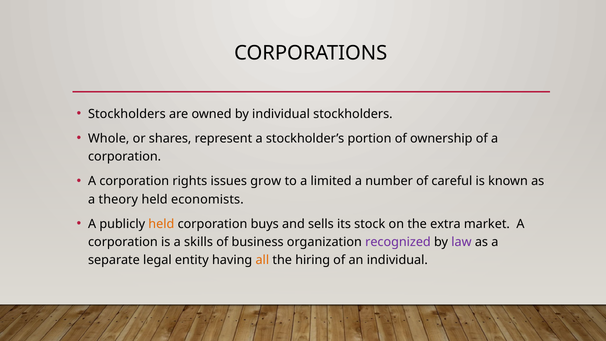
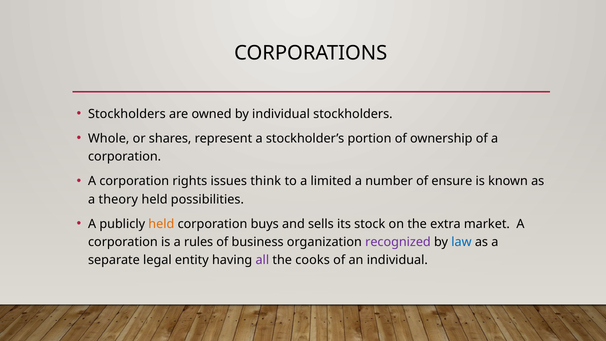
grow: grow -> think
careful: careful -> ensure
economists: economists -> possibilities
skills: skills -> rules
law colour: purple -> blue
all colour: orange -> purple
hiring: hiring -> cooks
